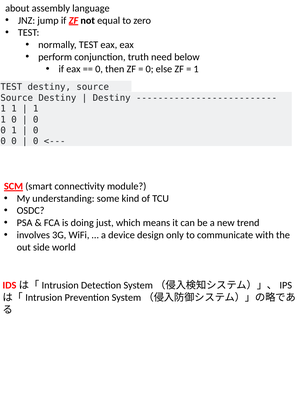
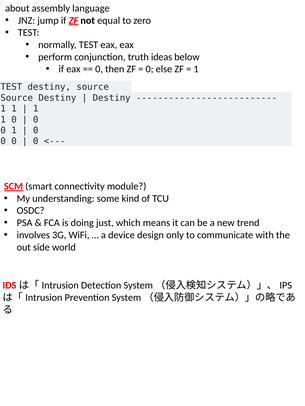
need: need -> ideas
